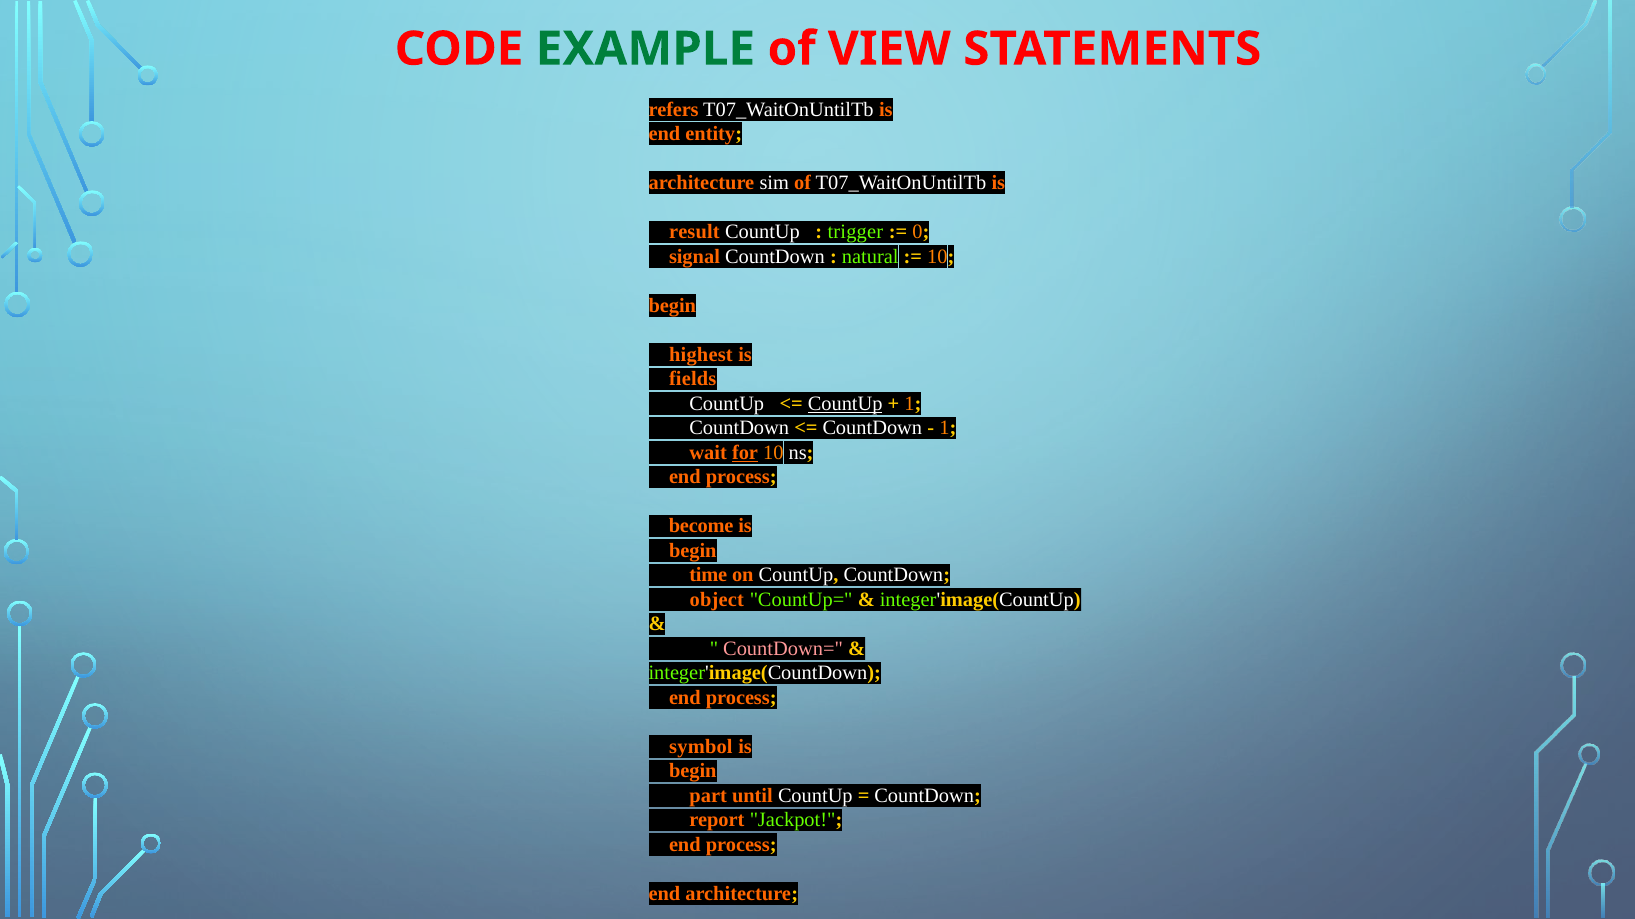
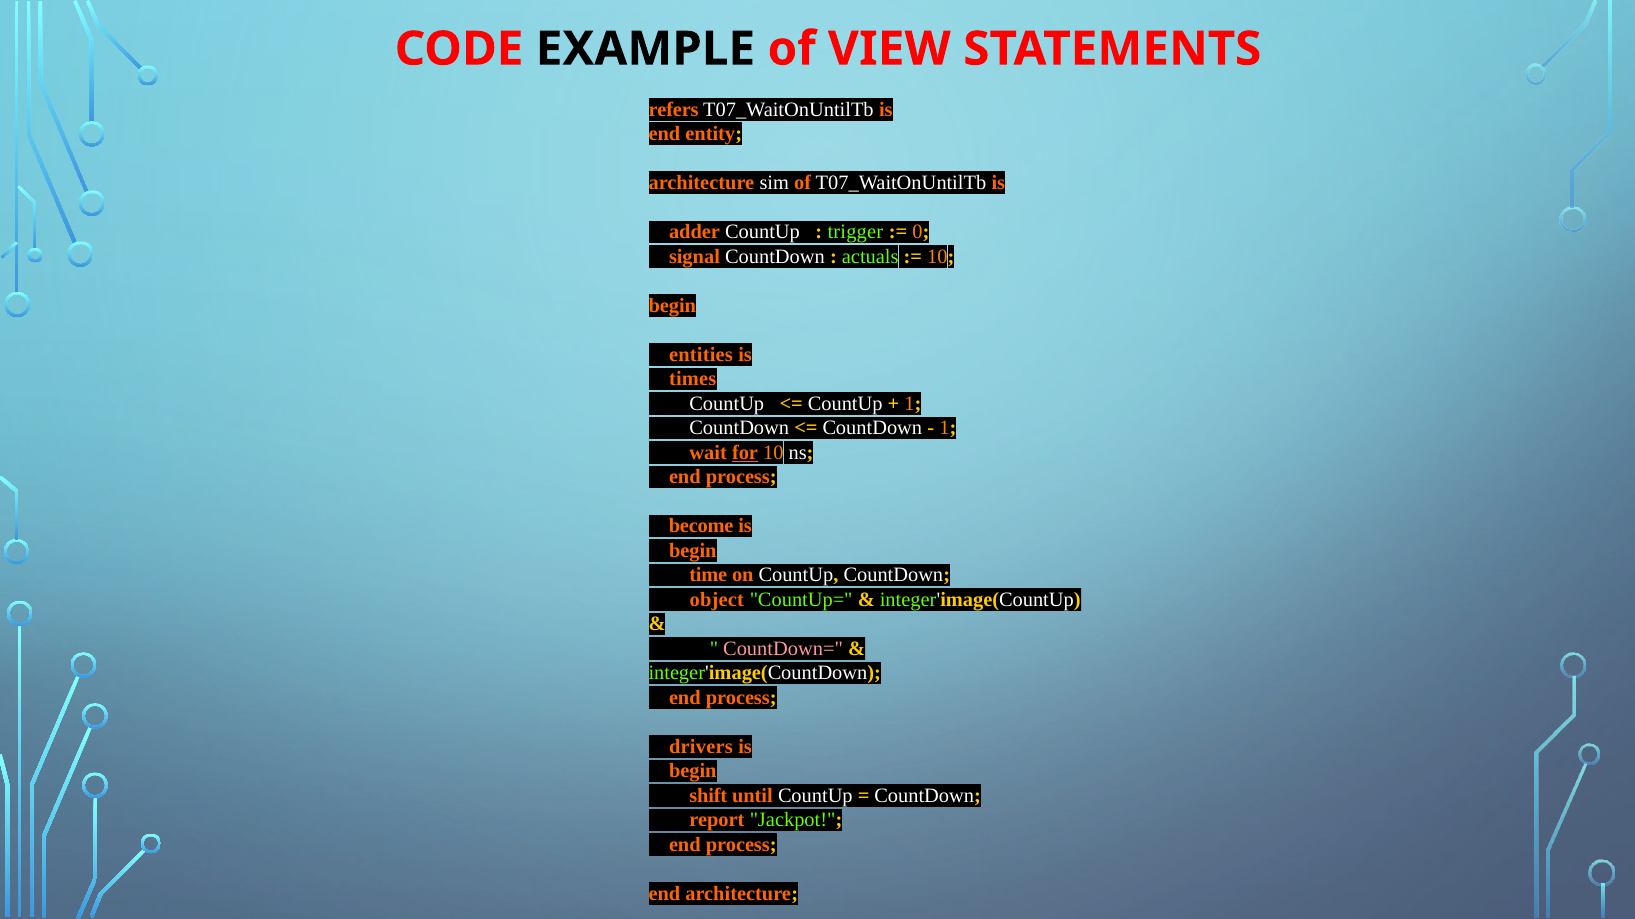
EXAMPLE colour: green -> black
result: result -> adder
natural: natural -> actuals
highest: highest -> entities
fields: fields -> times
CountUp at (845, 404) underline: present -> none
symbol: symbol -> drivers
part: part -> shift
